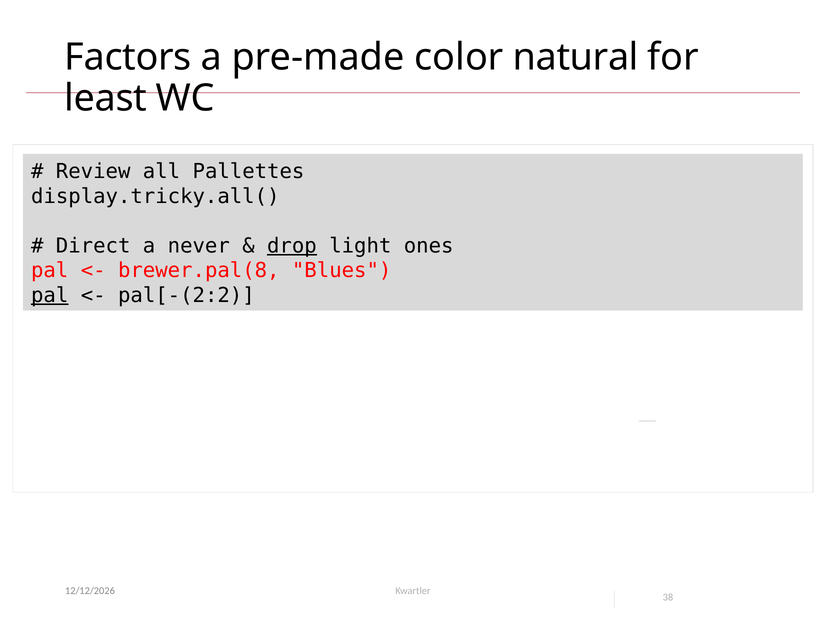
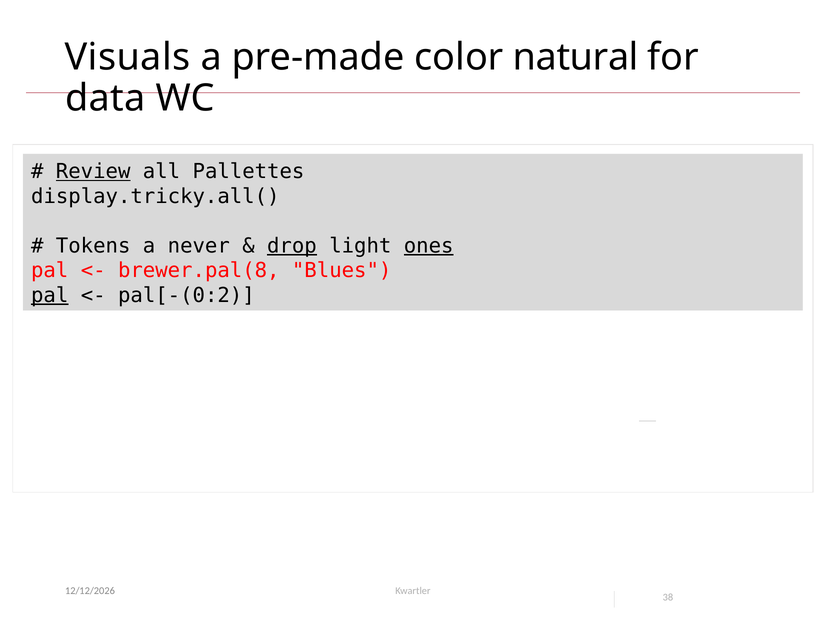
Factors: Factors -> Visuals
least: least -> data
Review underline: none -> present
Direct: Direct -> Tokens
ones underline: none -> present
pal[-(2:2: pal[-(2:2 -> pal[-(0:2
